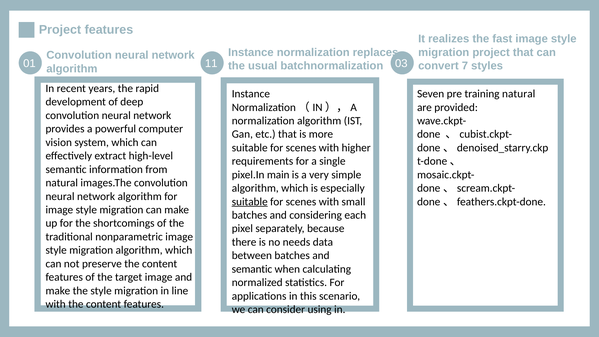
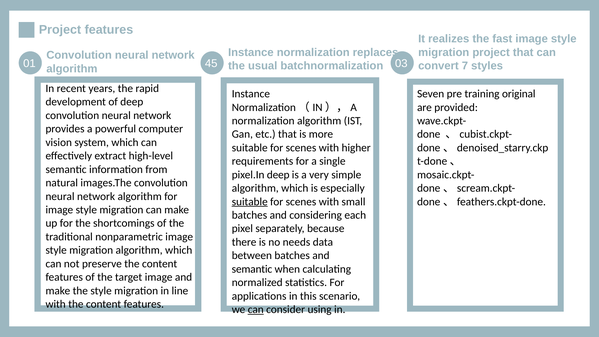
11: 11 -> 45
training natural: natural -> original
pixel.In main: main -> deep
can at (256, 309) underline: none -> present
